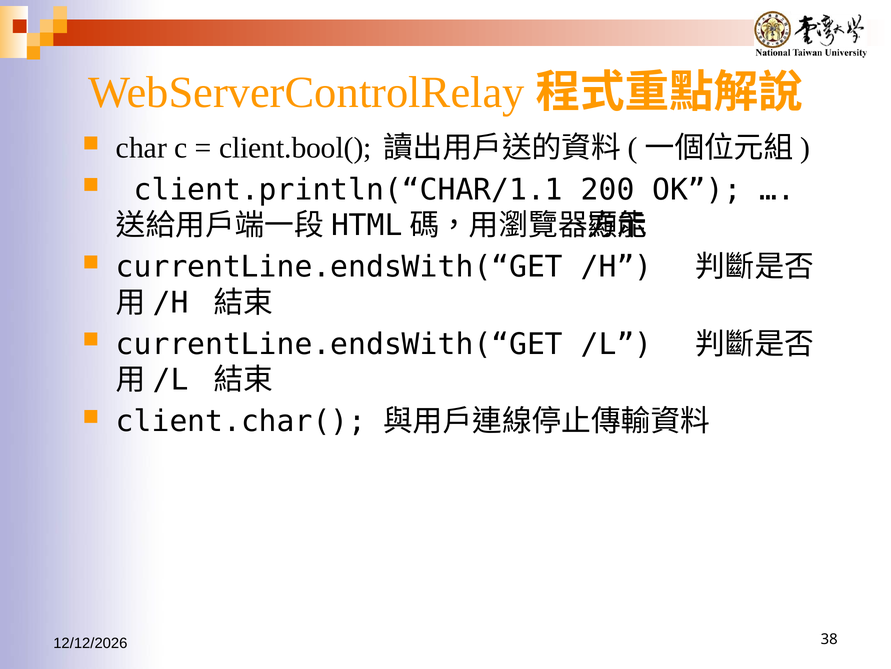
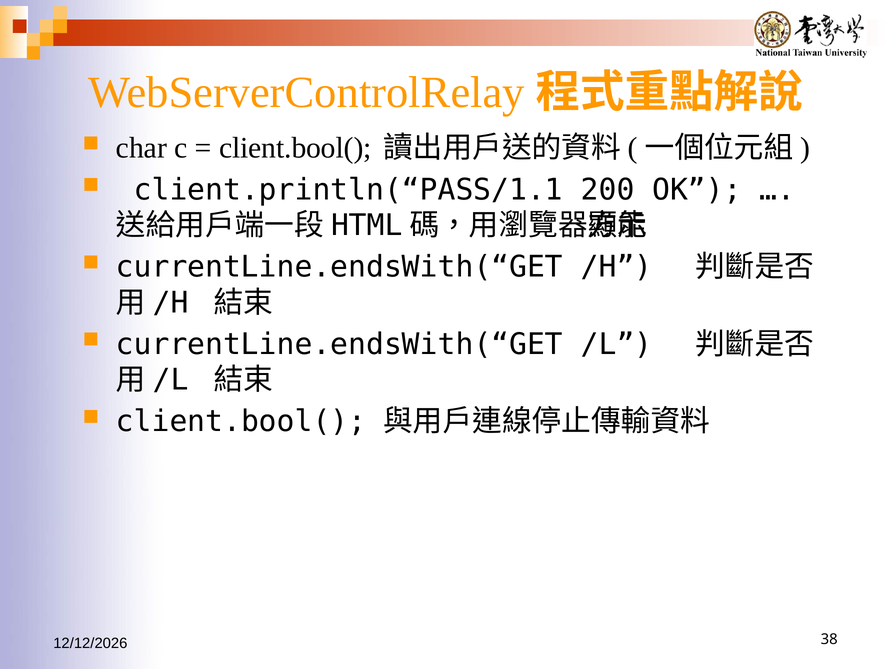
client.println(“CHAR/1.1: client.println(“CHAR/1.1 -> client.println(“PASS/1.1
client.char( at (241, 421): client.char( -> client.bool(
